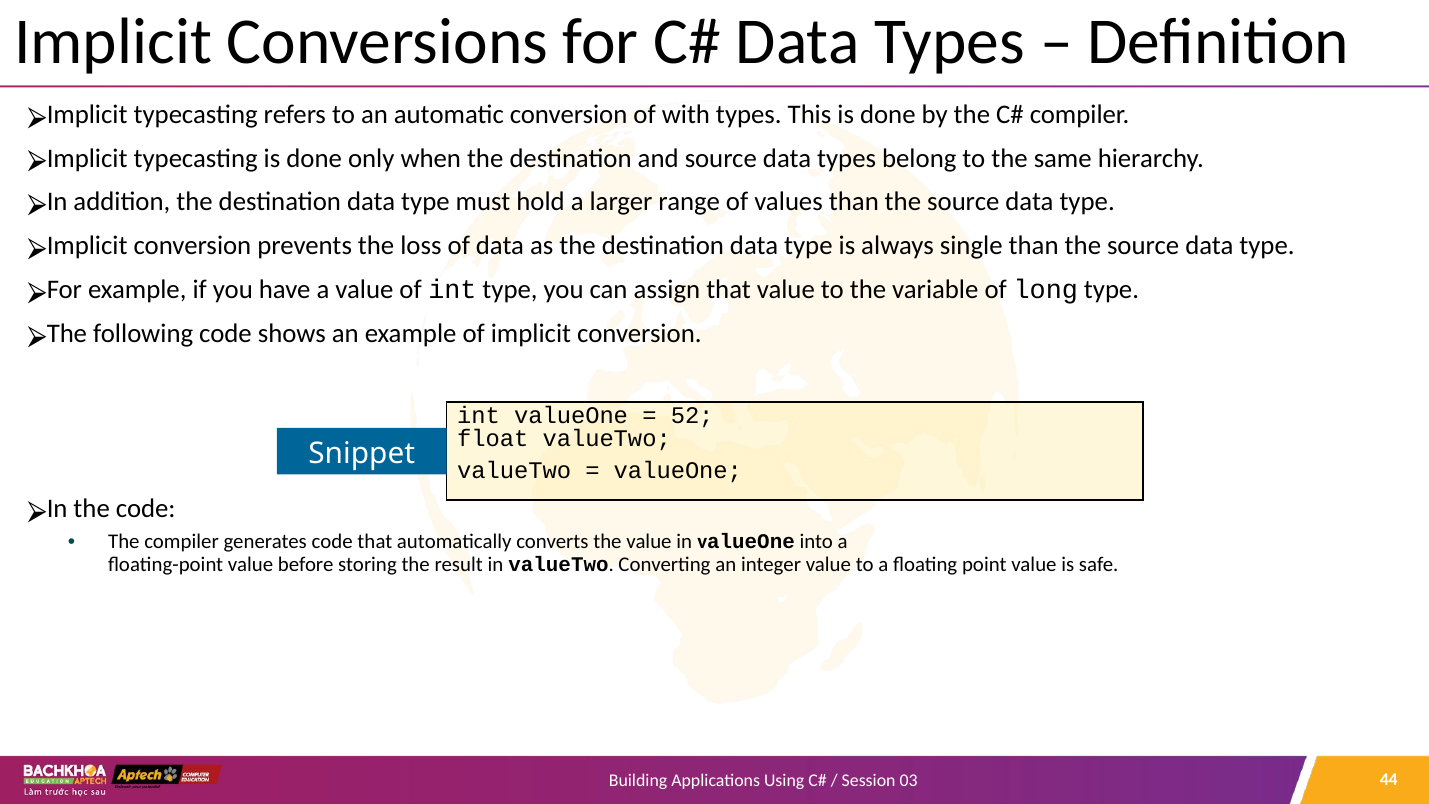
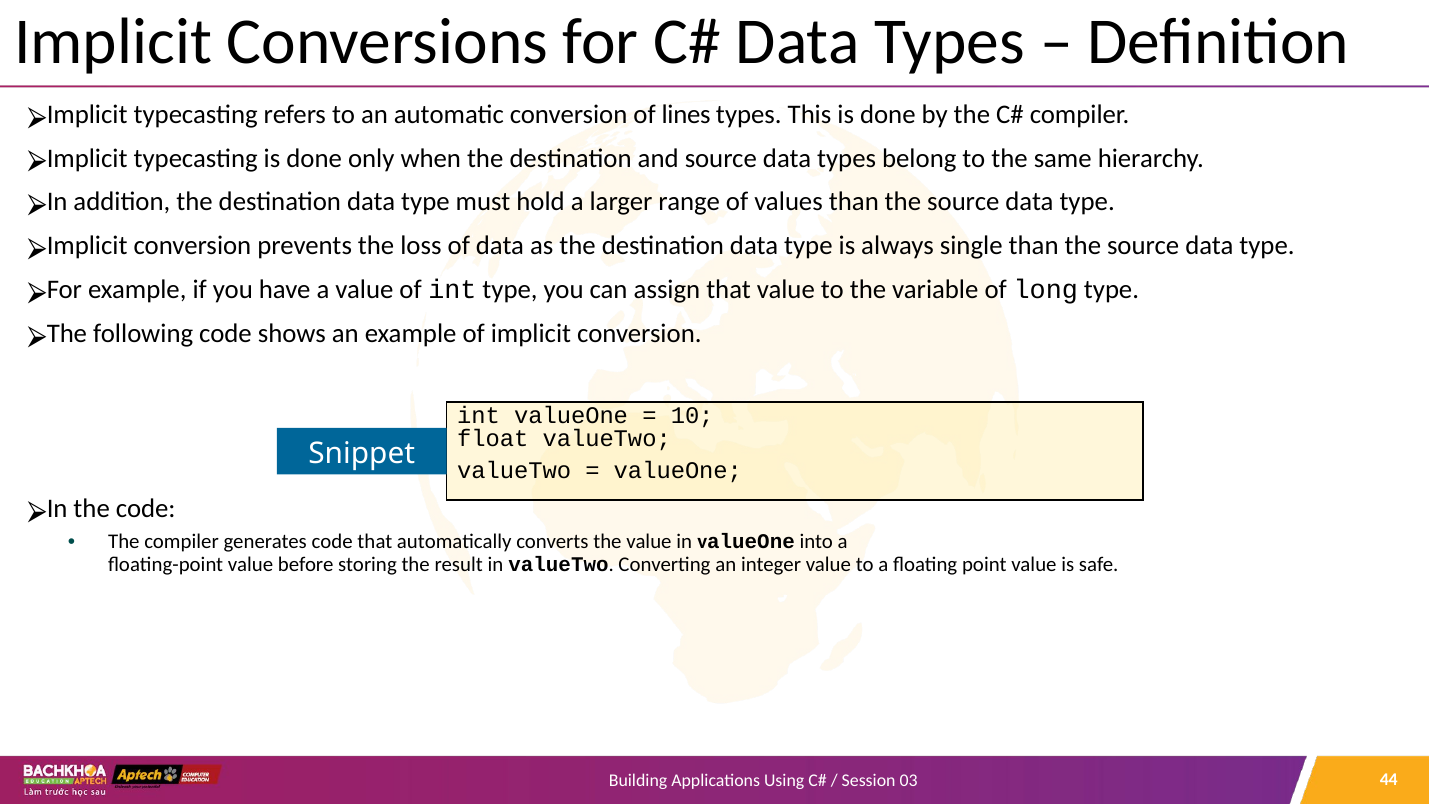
with: with -> lines
52: 52 -> 10
